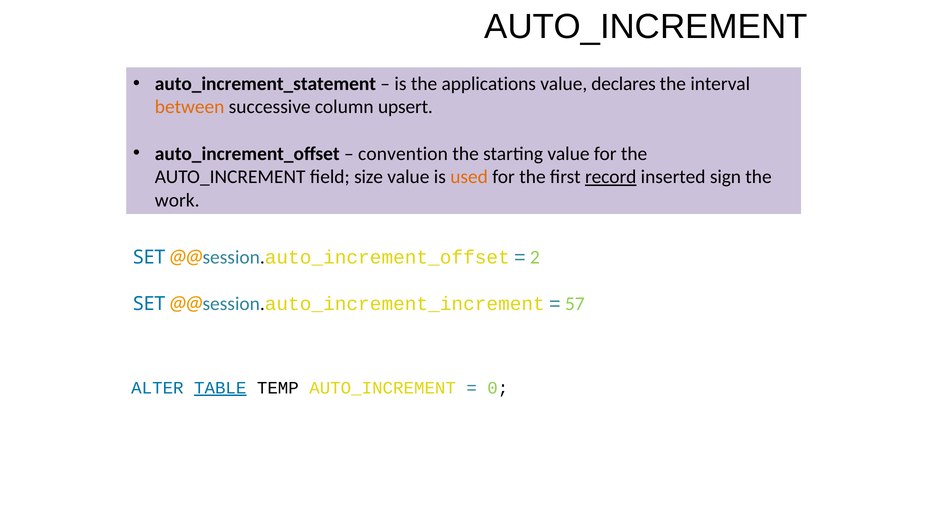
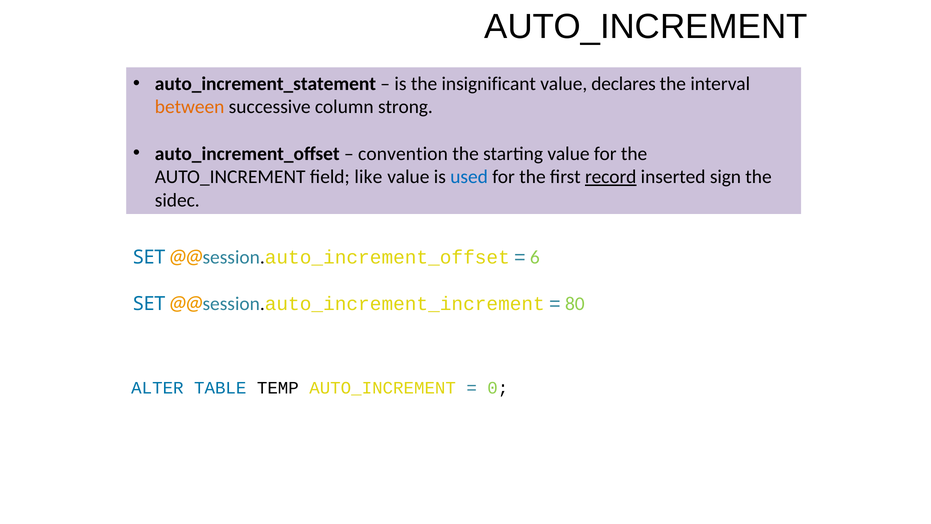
applications: applications -> insignificant
upsert: upsert -> strong
size: size -> like
used colour: orange -> blue
work: work -> sidec
2: 2 -> 6
57: 57 -> 80
TABLE underline: present -> none
